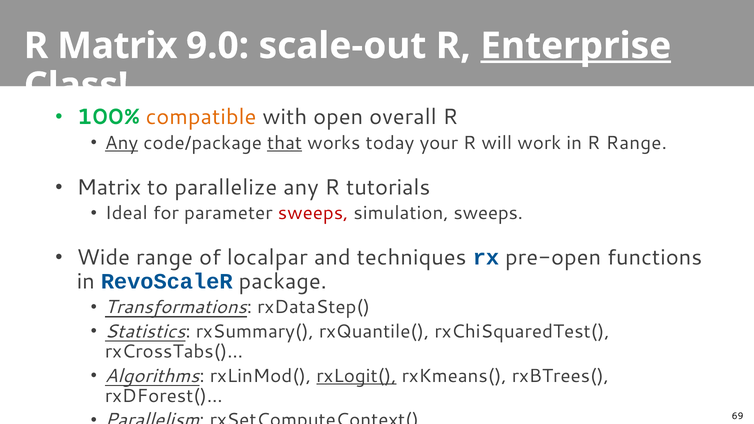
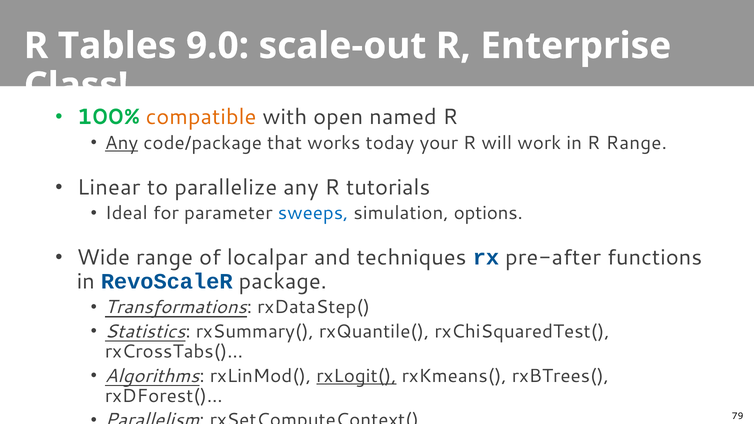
R Matrix: Matrix -> Tables
Enterprise underline: present -> none
overall: overall -> named
that underline: present -> none
Matrix at (109, 187): Matrix -> Linear
sweeps at (313, 213) colour: red -> blue
simulation sweeps: sweeps -> options
pre-open: pre-open -> pre-after
69: 69 -> 79
